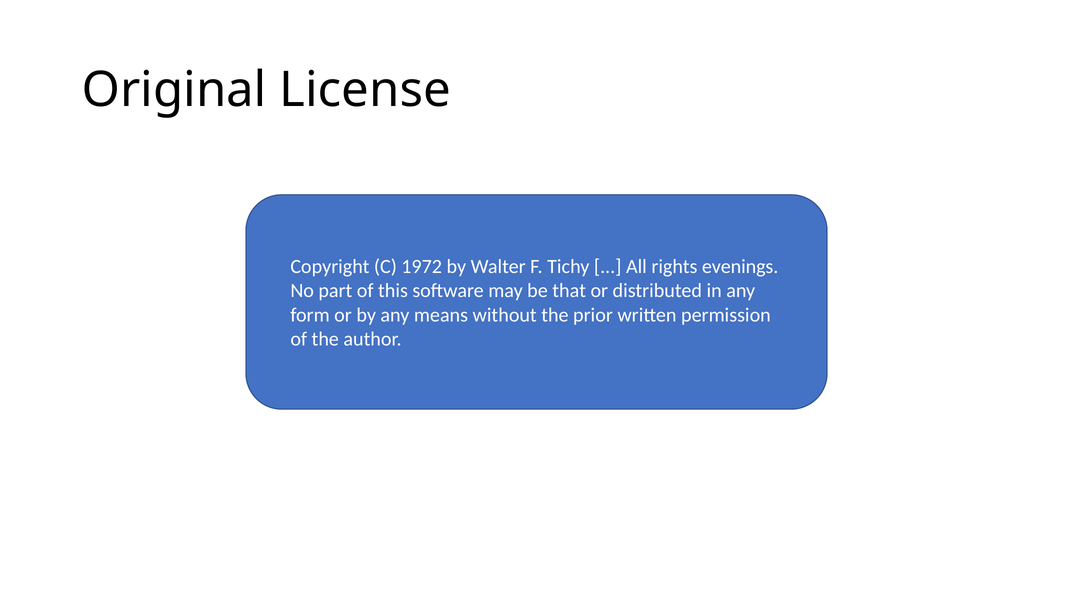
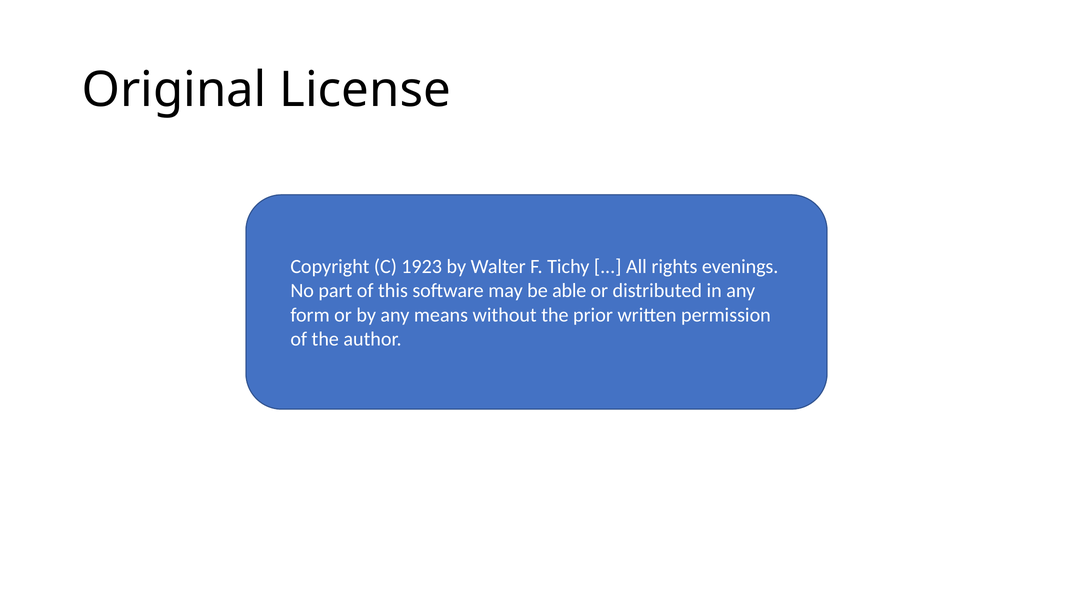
1972: 1972 -> 1923
that: that -> able
